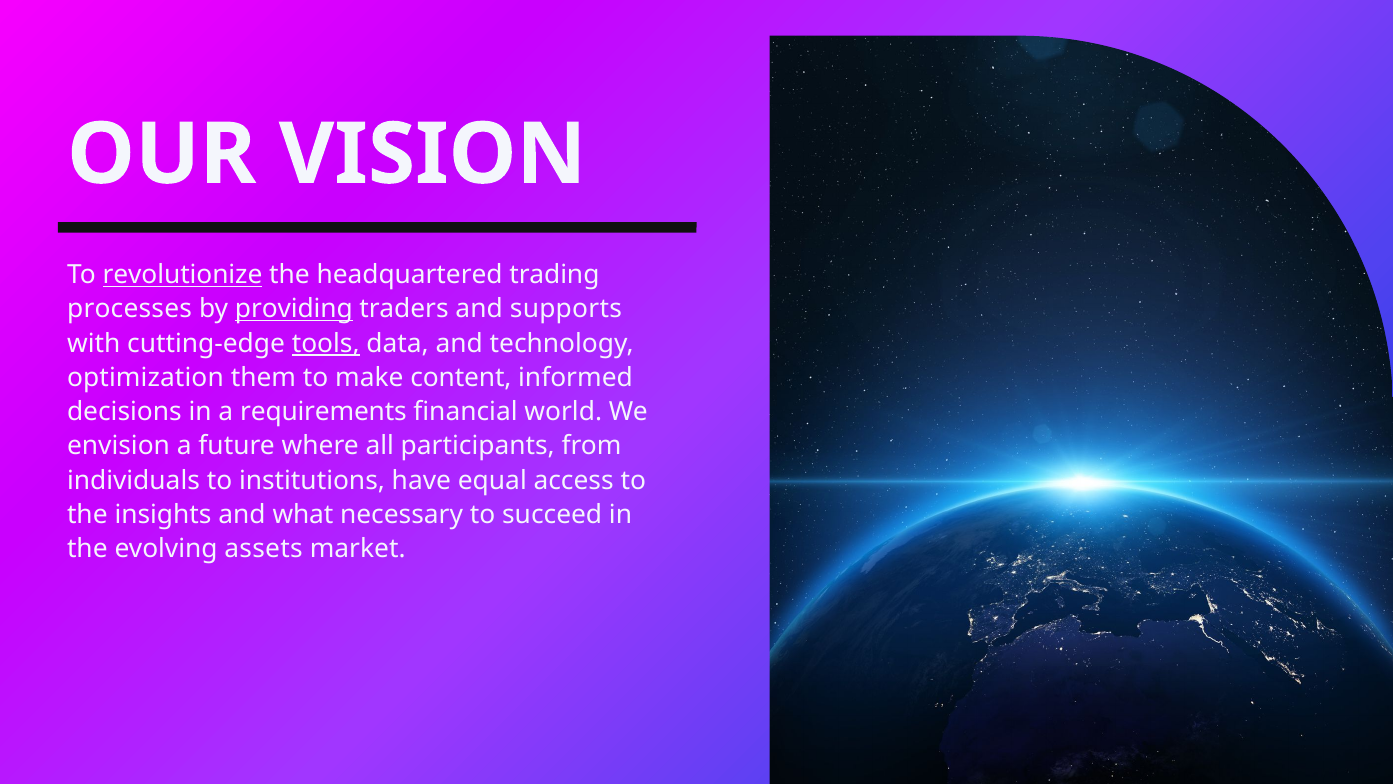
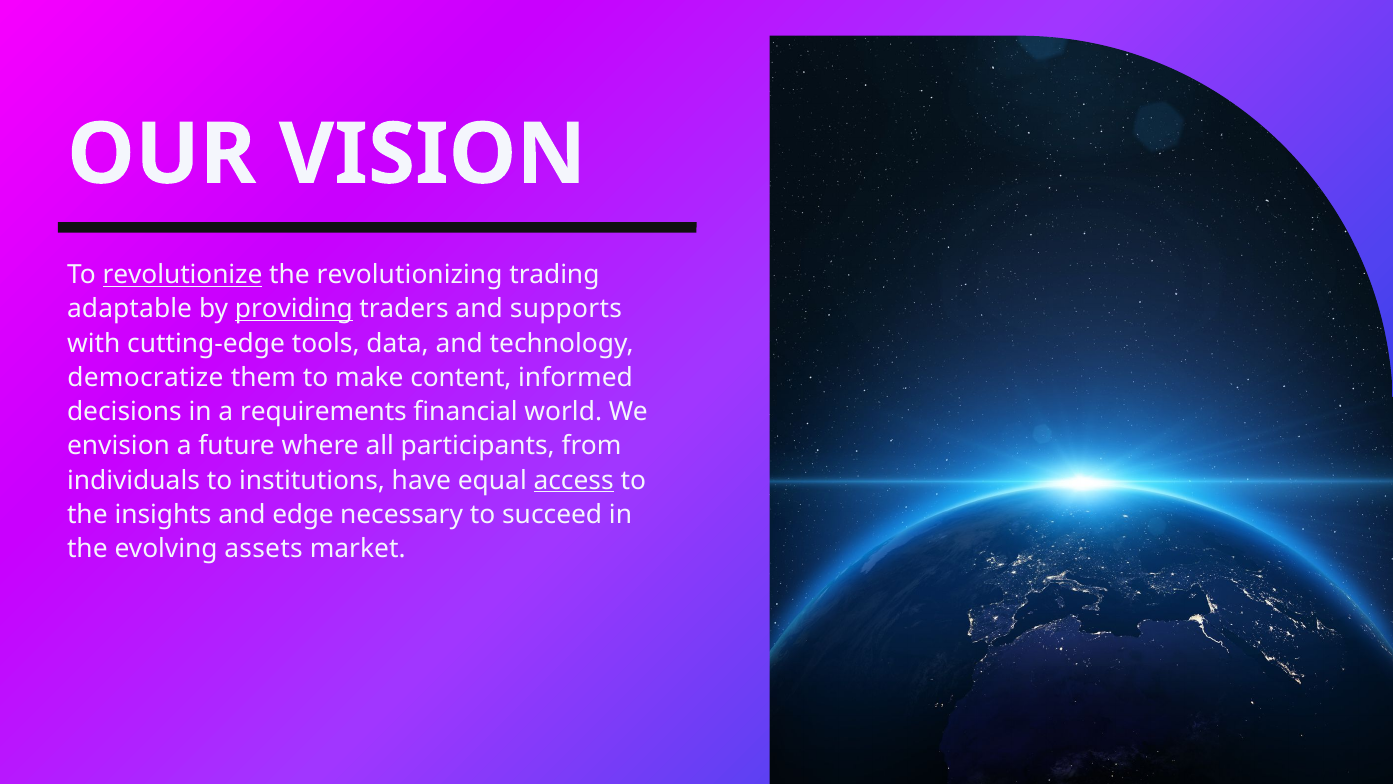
headquartered: headquartered -> revolutionizing
processes: processes -> adaptable
tools underline: present -> none
optimization: optimization -> democratize
access underline: none -> present
what: what -> edge
